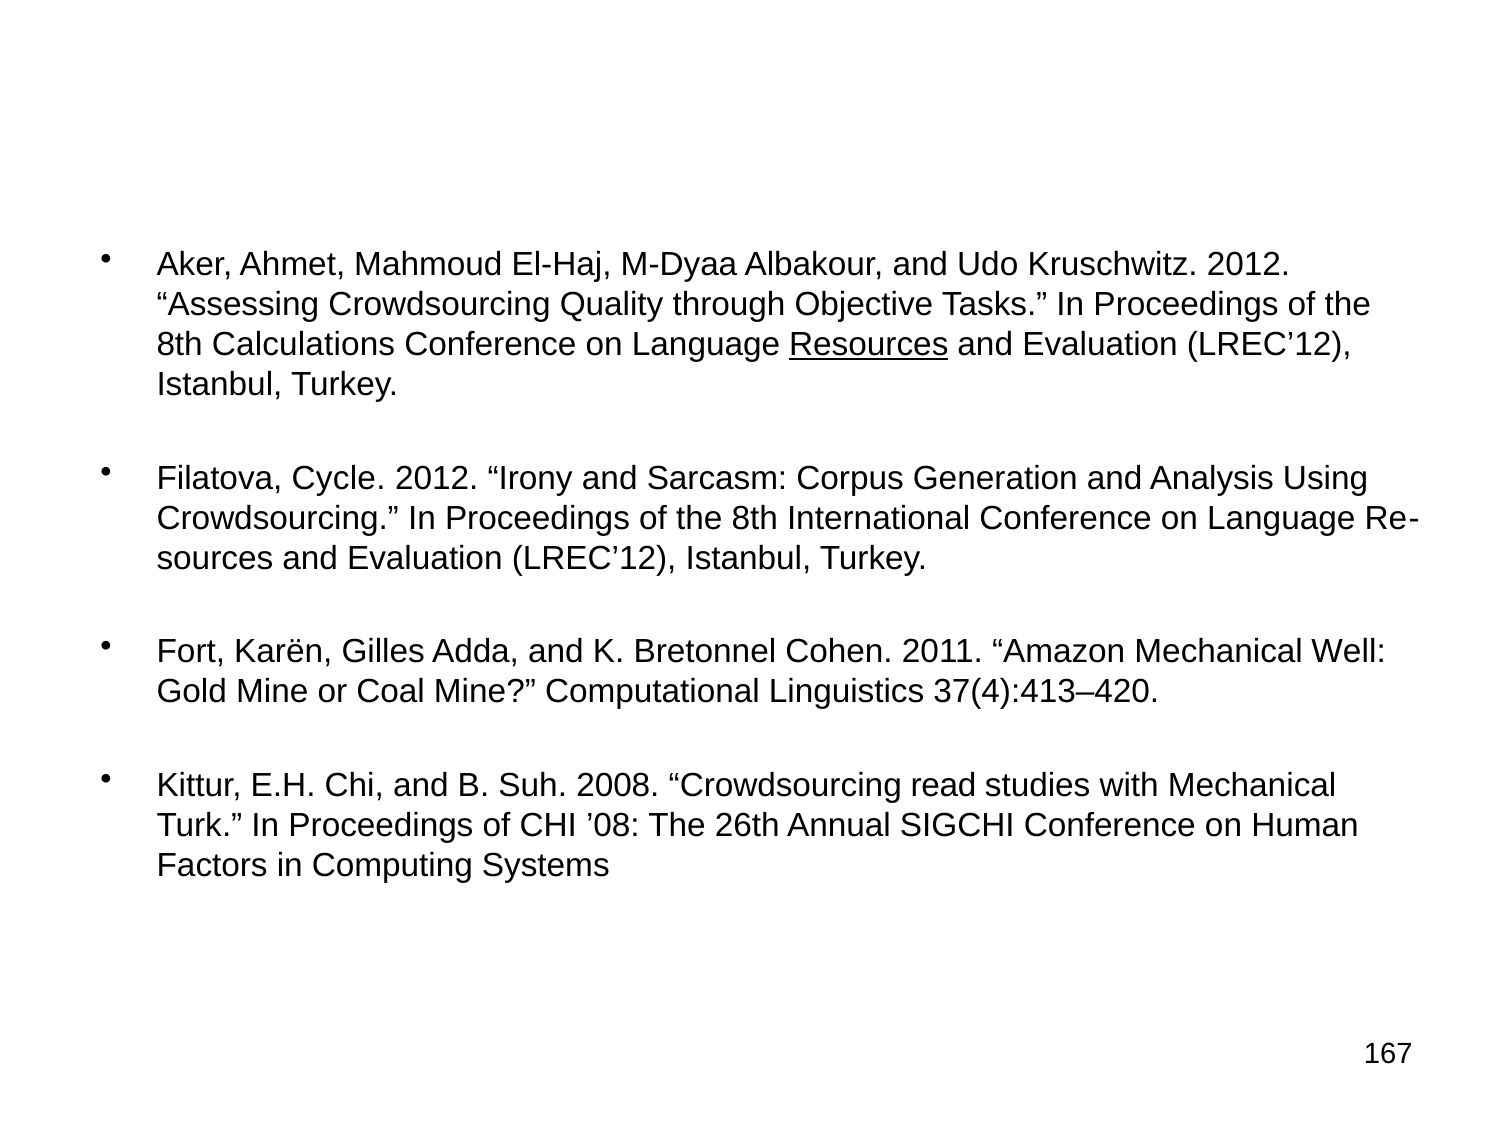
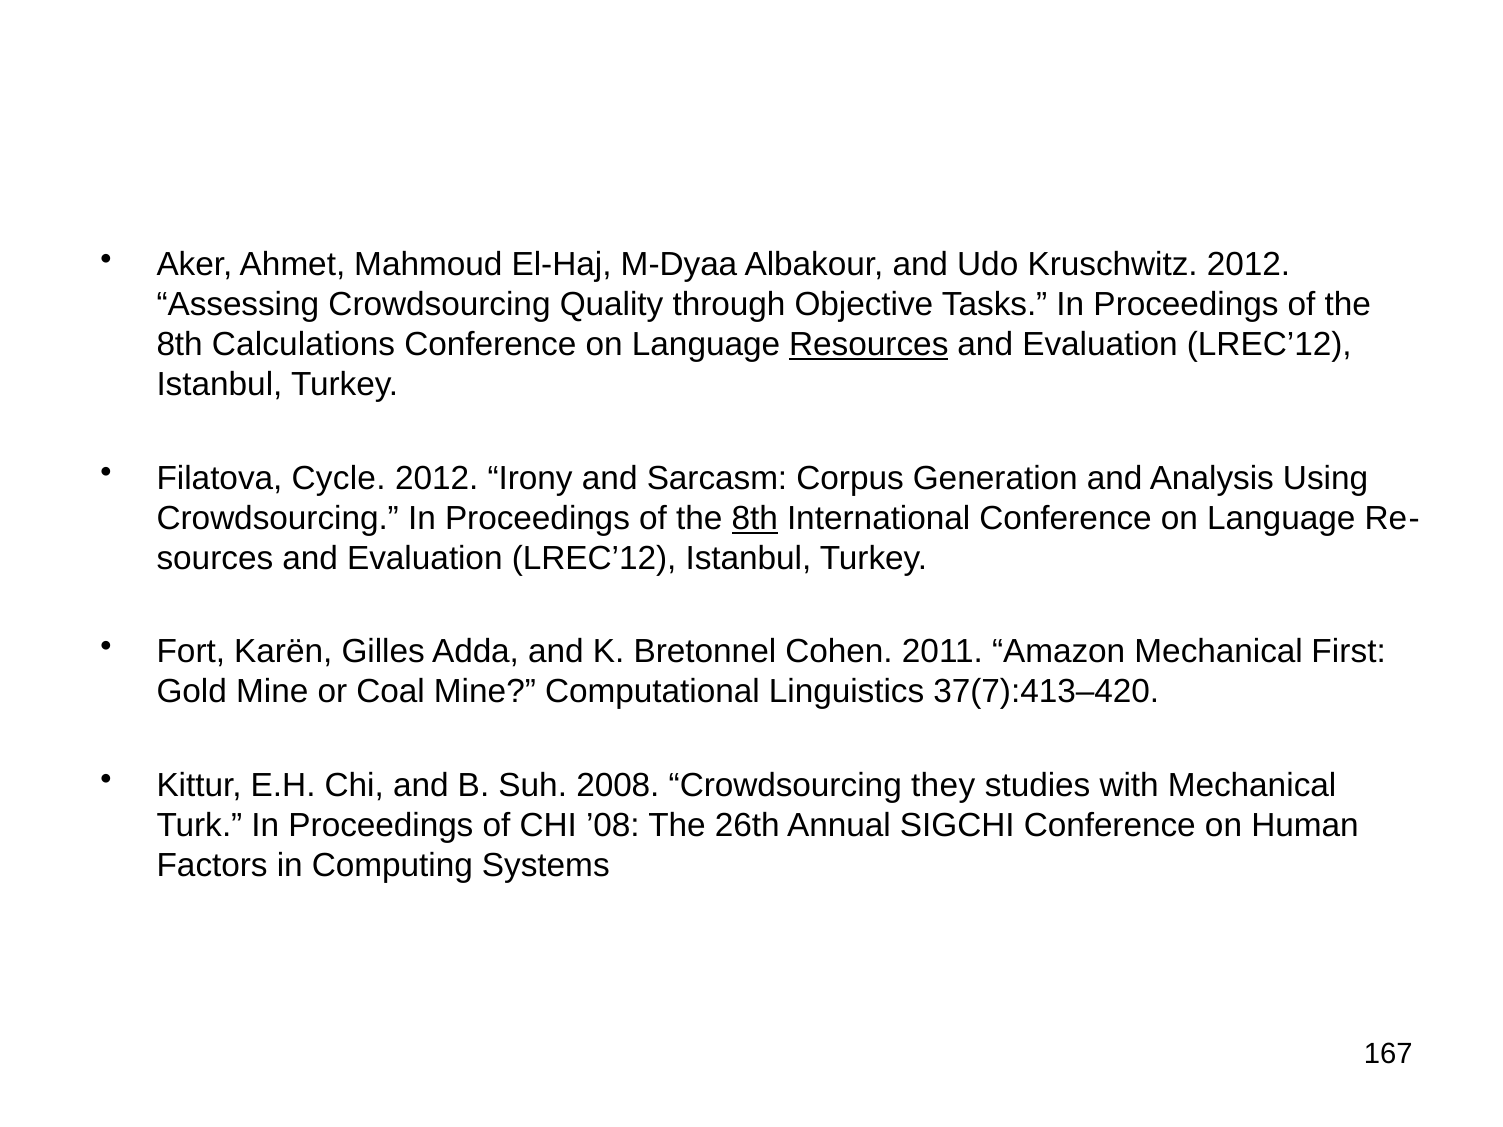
8th at (755, 518) underline: none -> present
Well: Well -> First
37(4):413–420: 37(4):413–420 -> 37(7):413–420
read: read -> they
